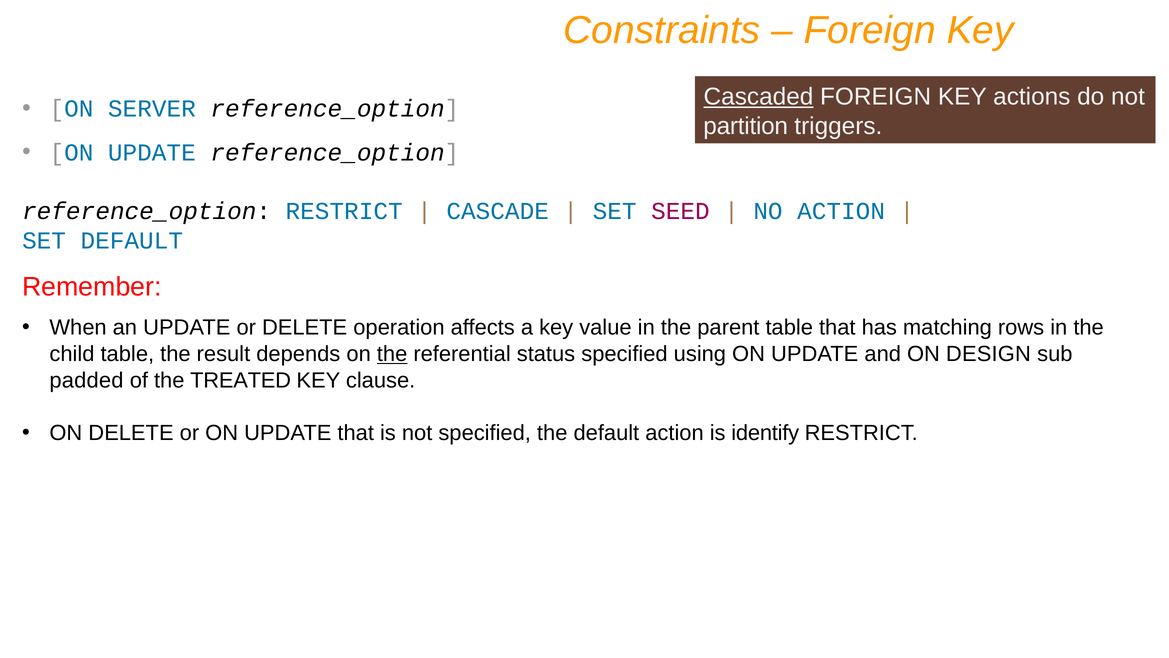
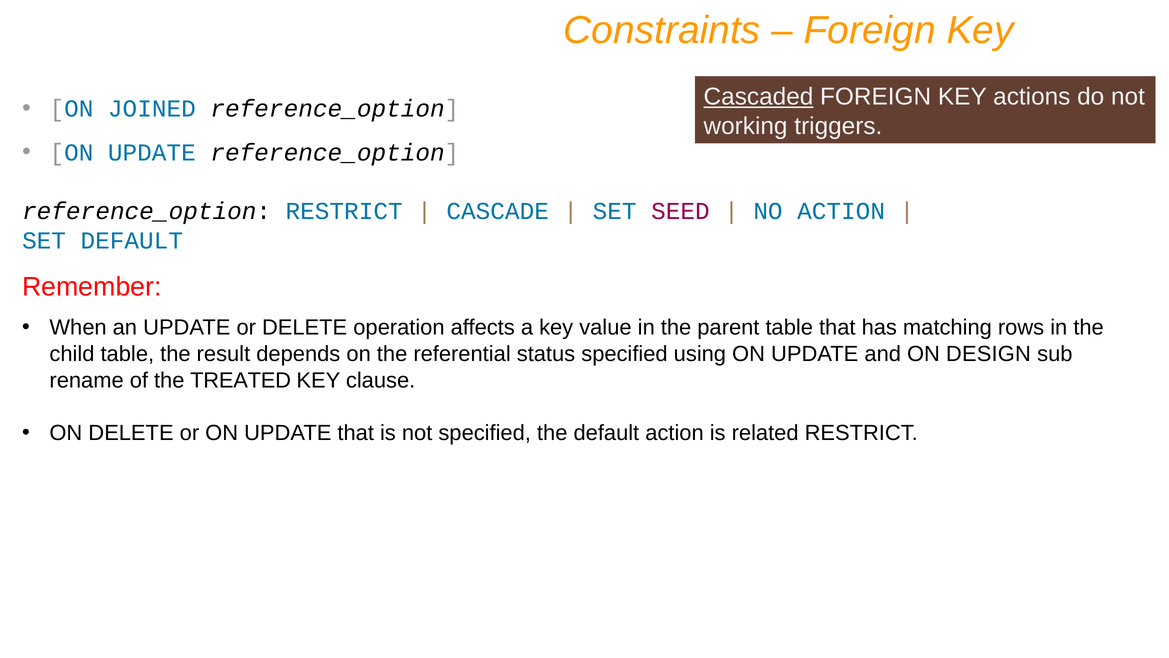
SERVER: SERVER -> JOINED
partition: partition -> working
the at (392, 354) underline: present -> none
padded: padded -> rename
identify: identify -> related
